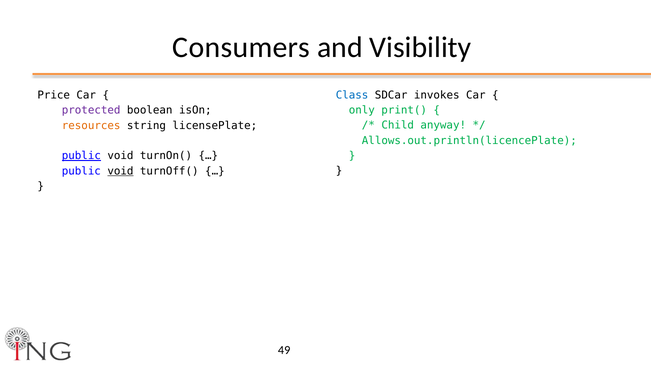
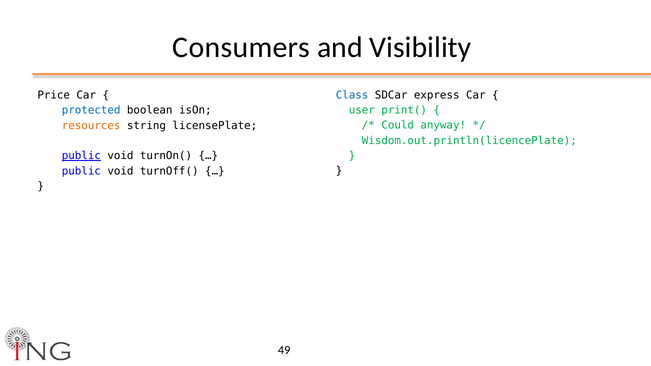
invokes: invokes -> express
only: only -> user
protected colour: purple -> blue
Child: Child -> Could
Allows.out.println(licencePlate: Allows.out.println(licencePlate -> Wisdom.out.println(licencePlate
void at (120, 171) underline: present -> none
